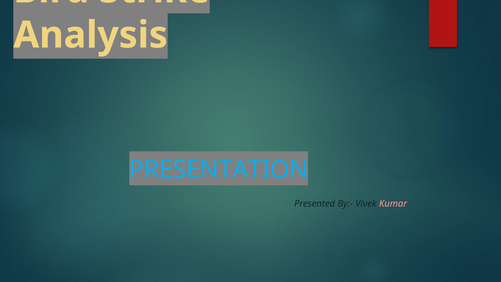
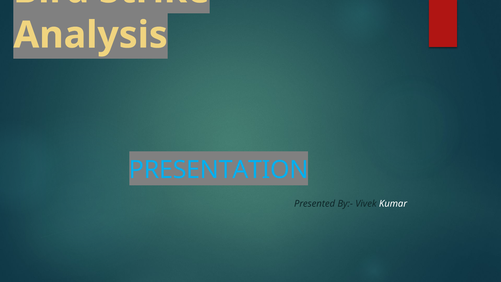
Kumar colour: pink -> white
